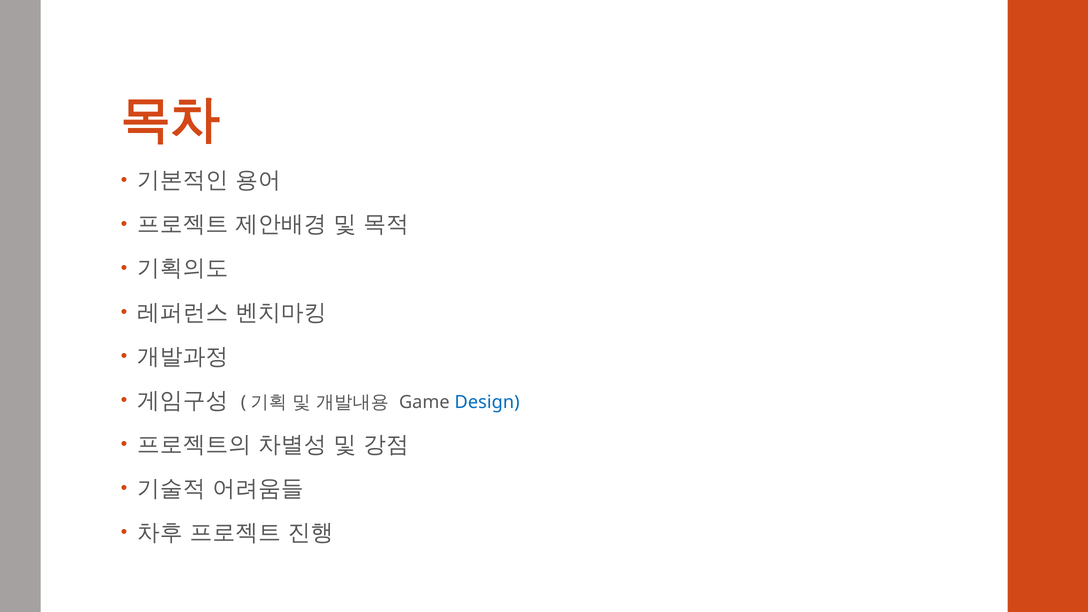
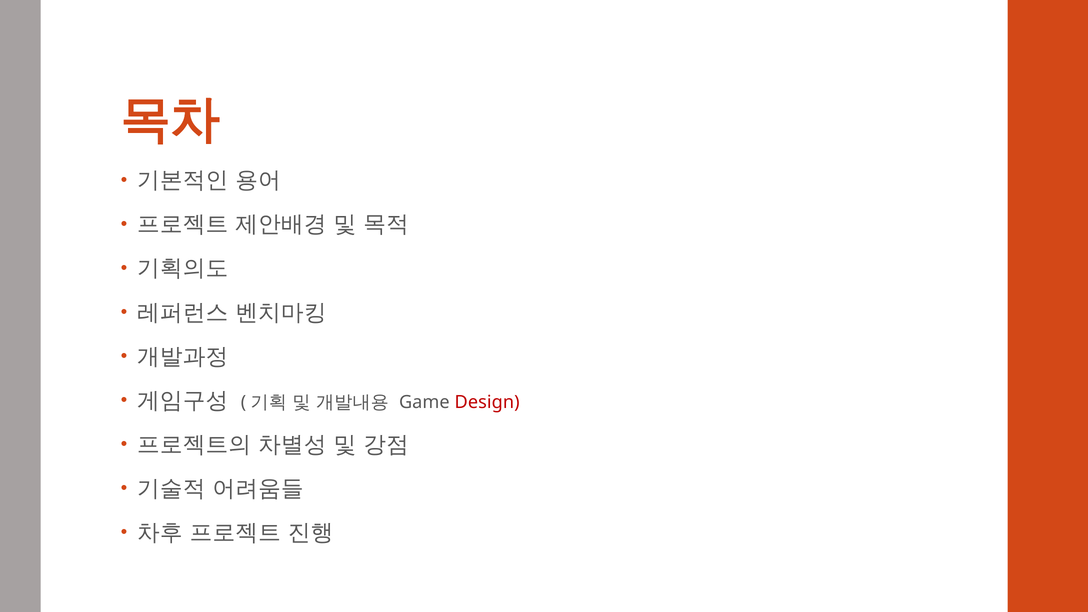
Design colour: blue -> red
